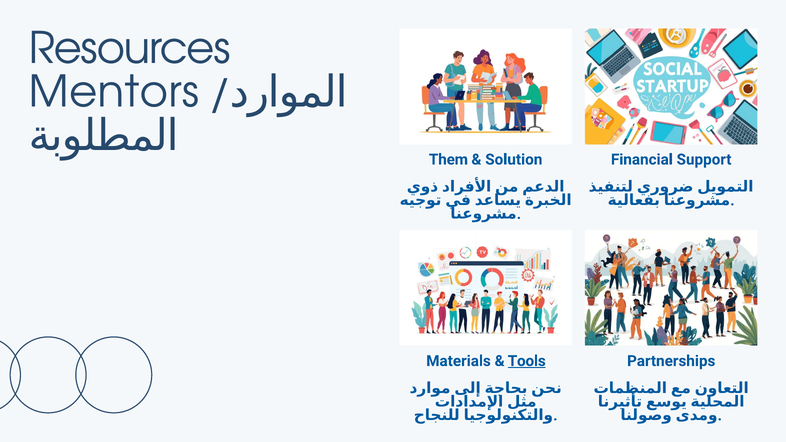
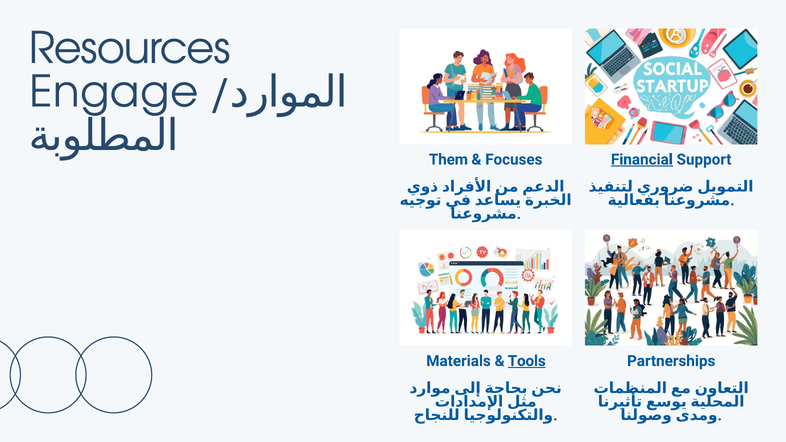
Mentors: Mentors -> Engage
Solution: Solution -> Focuses
Financial underline: none -> present
